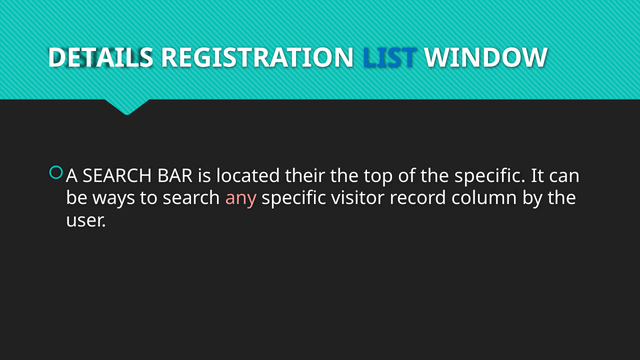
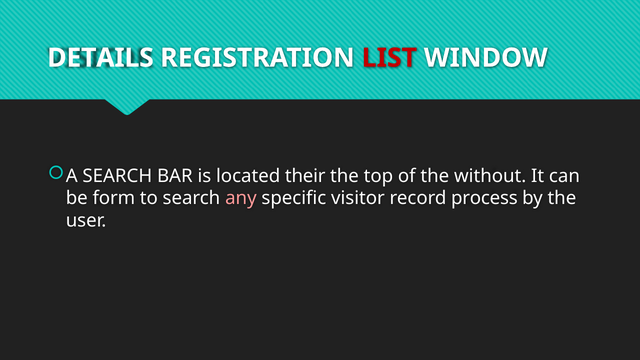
LIST colour: blue -> red
the specific: specific -> without
ways: ways -> form
column: column -> process
